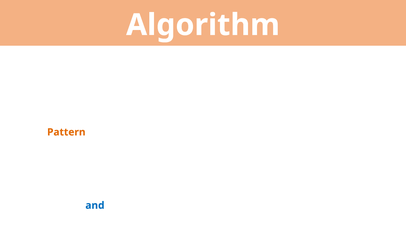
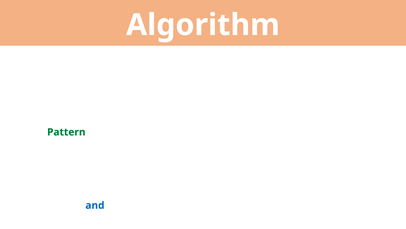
Pattern colour: orange -> green
